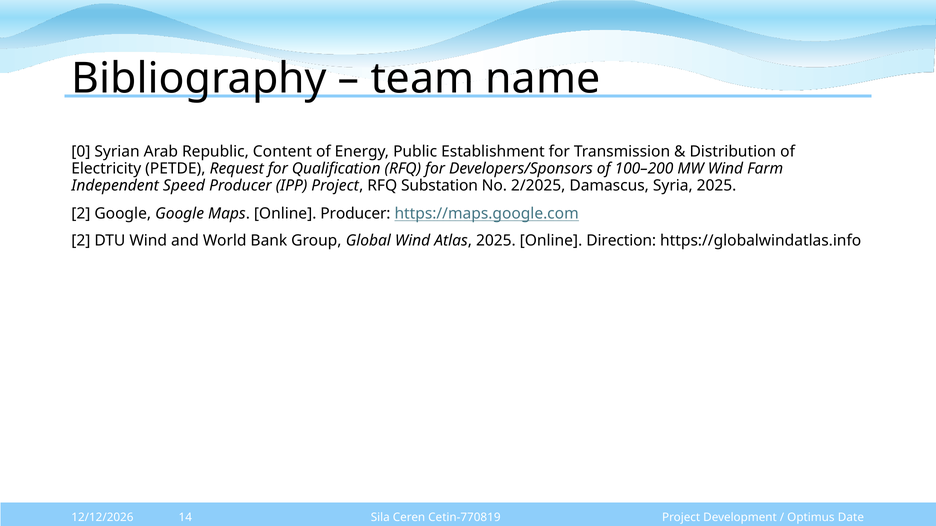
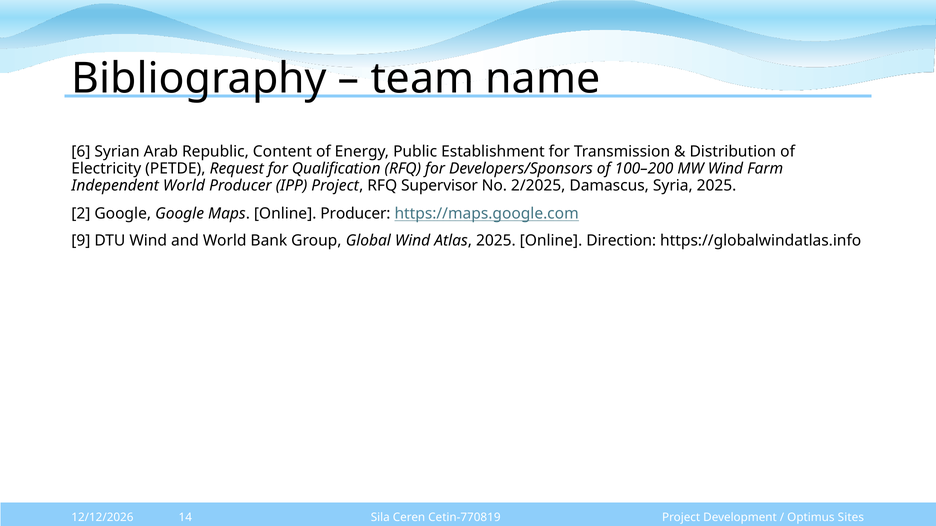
0: 0 -> 6
Independent Speed: Speed -> World
Substation: Substation -> Supervisor
2 at (81, 241): 2 -> 9
Date: Date -> Sites
